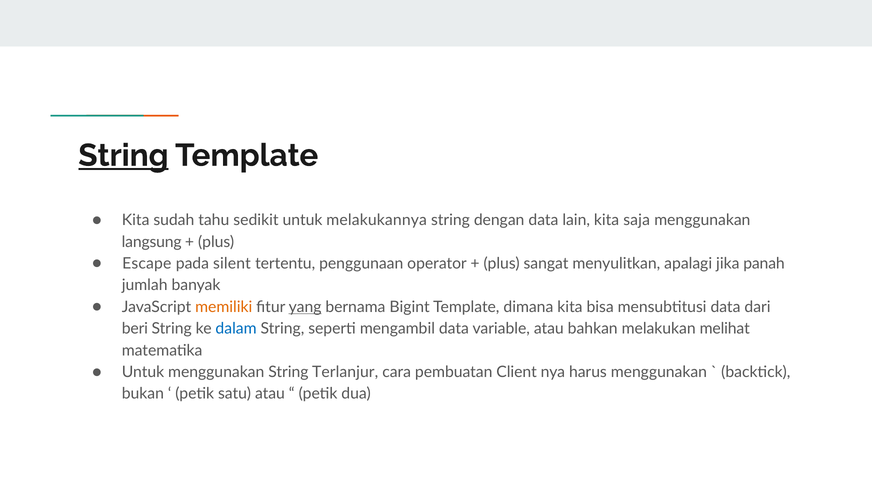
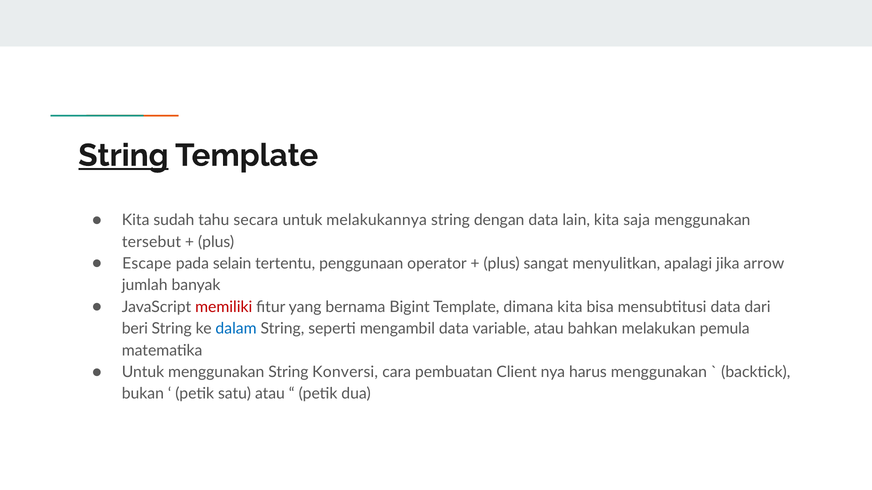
sedikit: sedikit -> secara
langsung: langsung -> tersebut
silent: silent -> selain
panah: panah -> arrow
memiliki colour: orange -> red
yang underline: present -> none
melihat: melihat -> pemula
Terlanjur: Terlanjur -> Konversi
